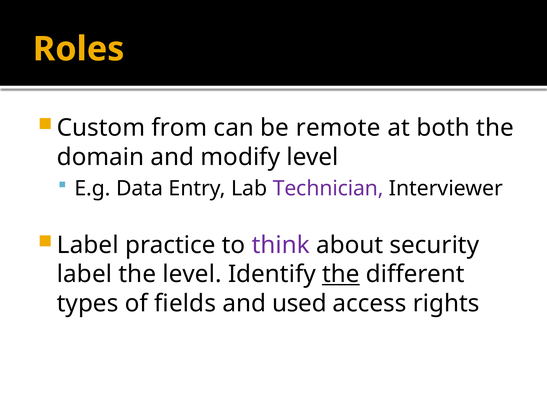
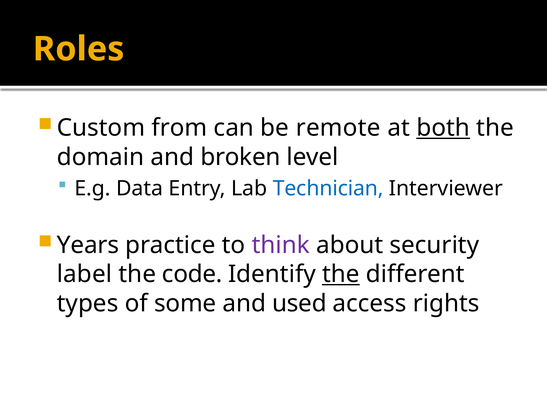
both underline: none -> present
modify: modify -> broken
Technician colour: purple -> blue
Label at (88, 245): Label -> Years
the level: level -> code
fields: fields -> some
